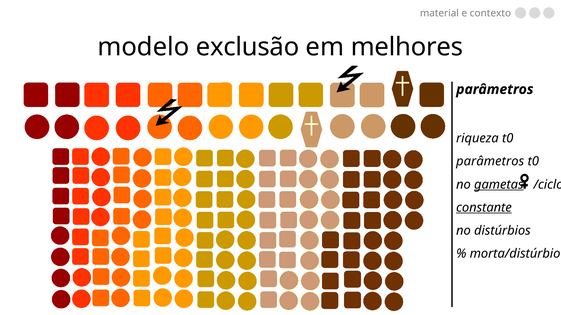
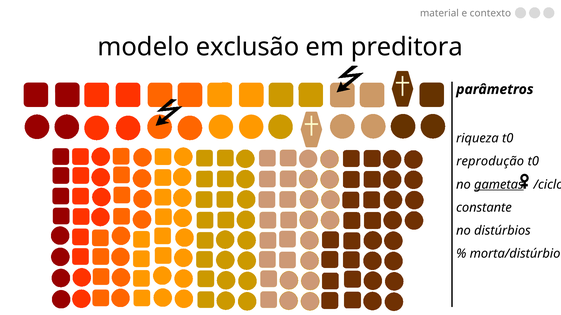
melhores: melhores -> preditora
parâmetros at (490, 162): parâmetros -> reprodução
constante underline: present -> none
